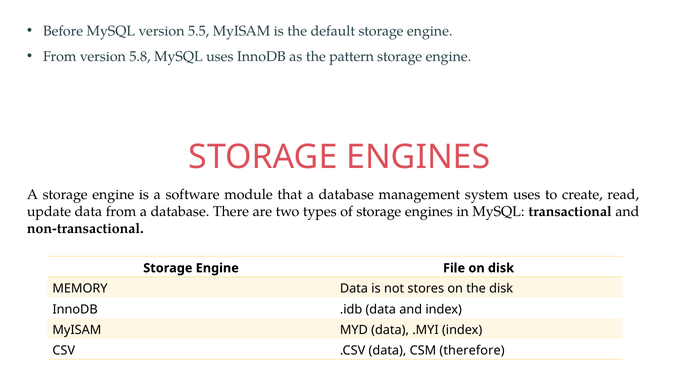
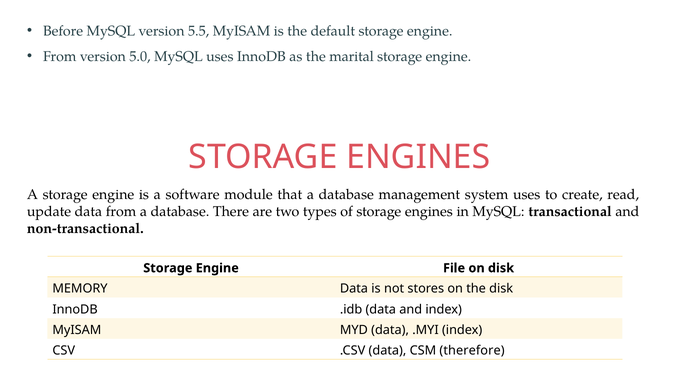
5.8: 5.8 -> 5.0
pattern: pattern -> marital
